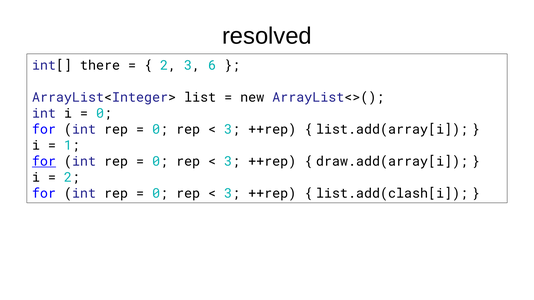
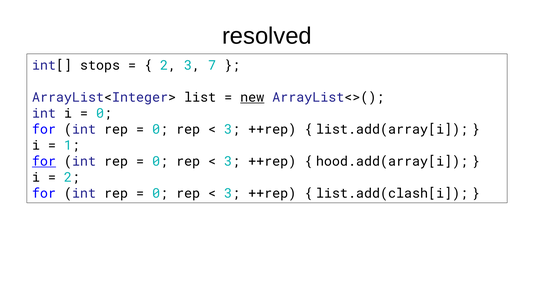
there: there -> stops
6: 6 -> 7
new underline: none -> present
draw.add(array[i: draw.add(array[i -> hood.add(array[i
